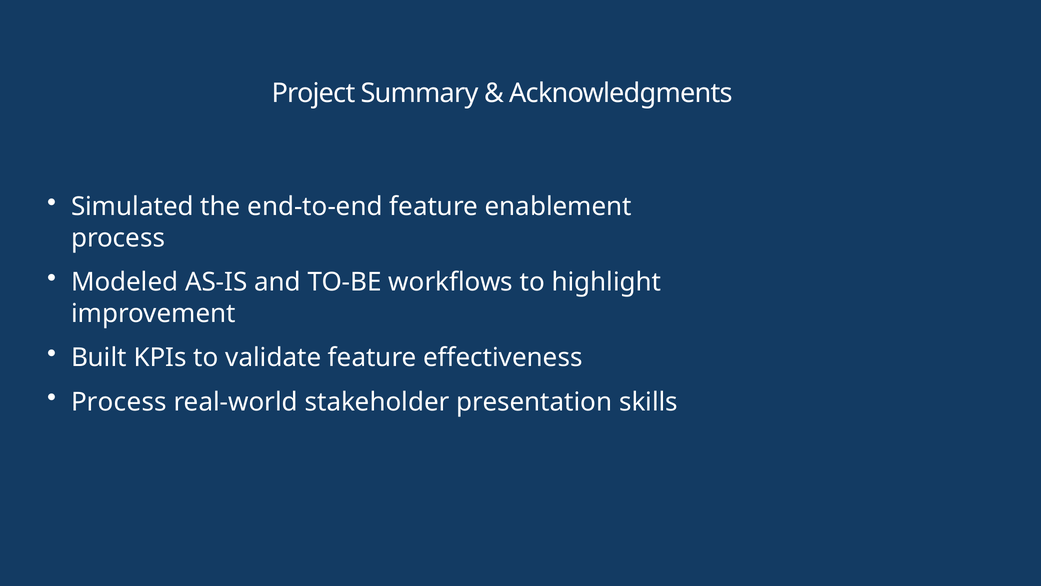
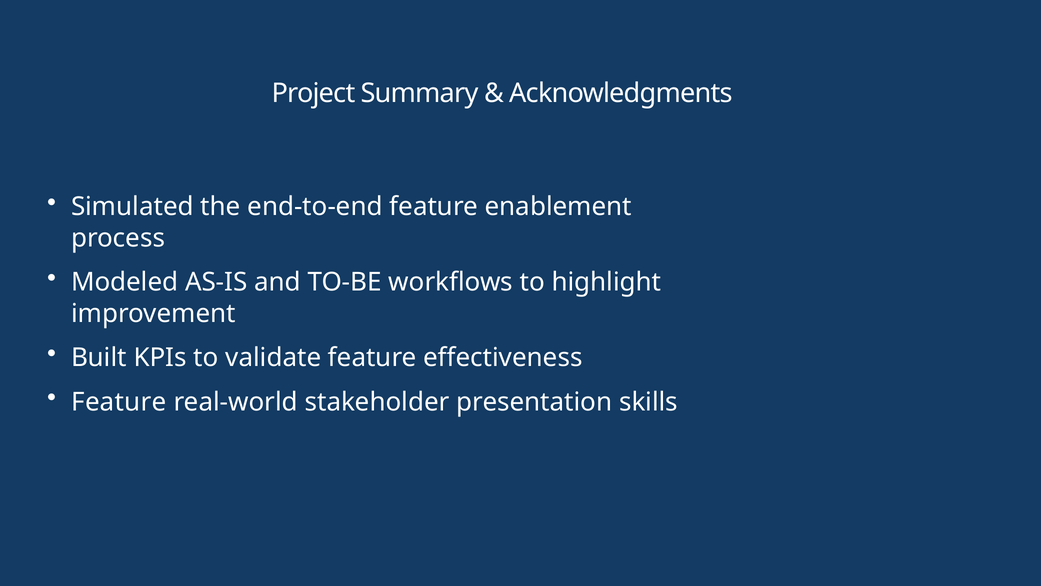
Process at (119, 402): Process -> Feature
